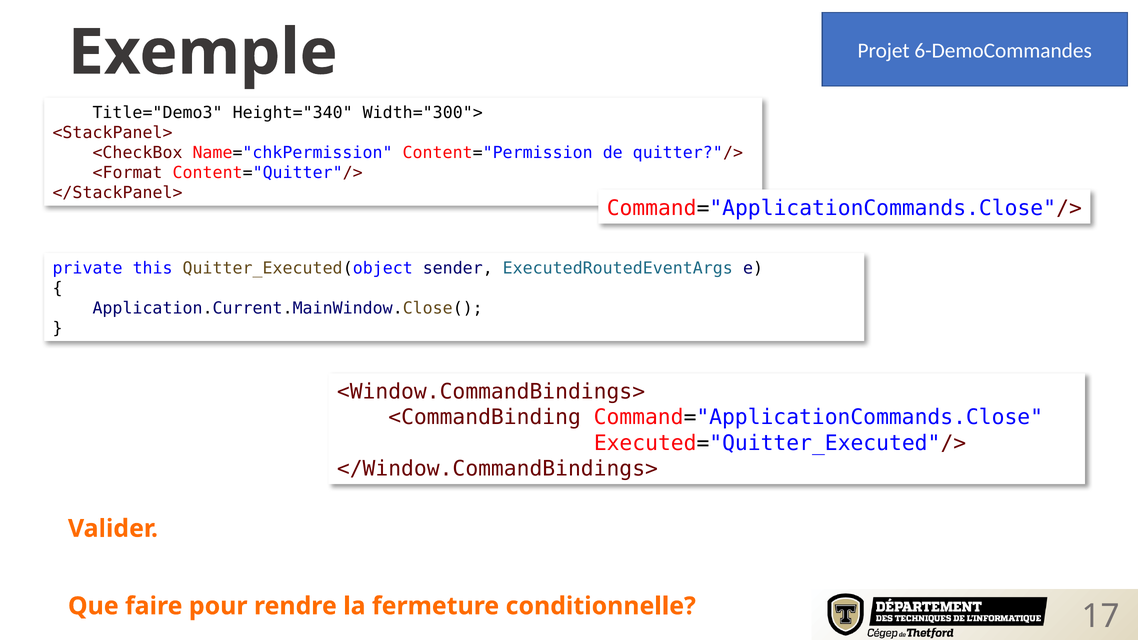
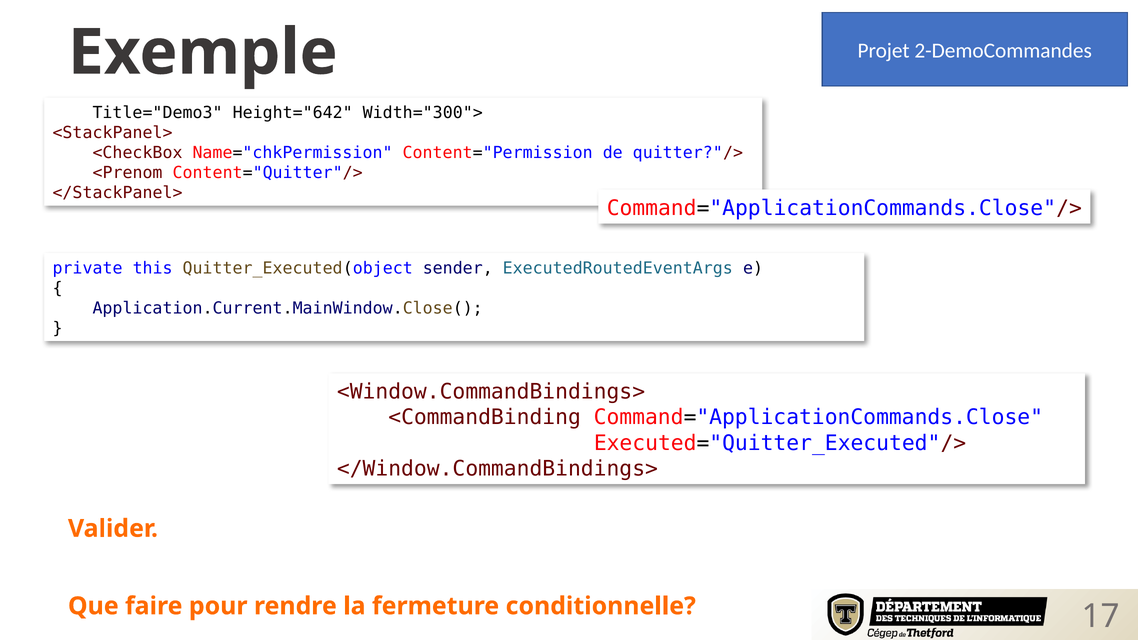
6-DemoCommandes: 6-DemoCommandes -> 2-DemoCommandes
Height="340: Height="340 -> Height="642
<Format: <Format -> <Prenom
